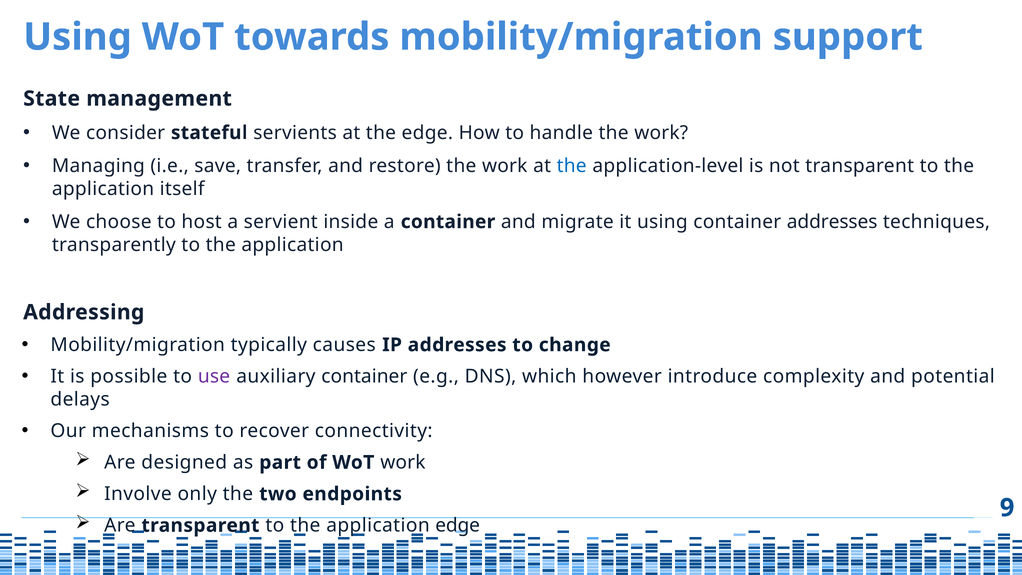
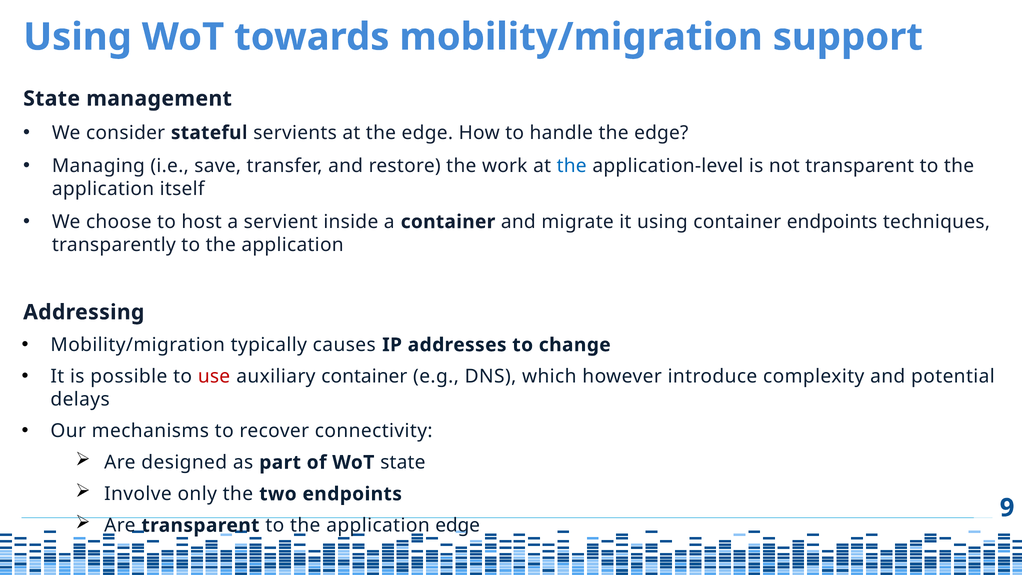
handle the work: work -> edge
container addresses: addresses -> endpoints
use colour: purple -> red
WoT work: work -> state
